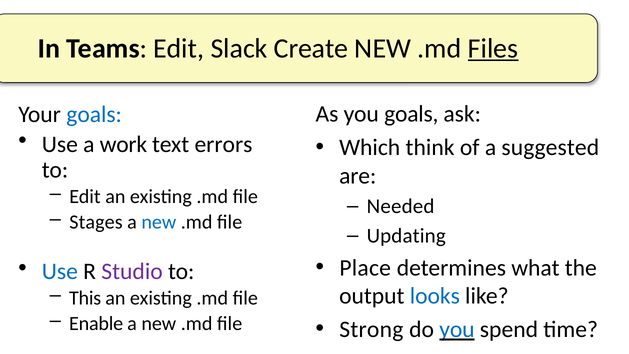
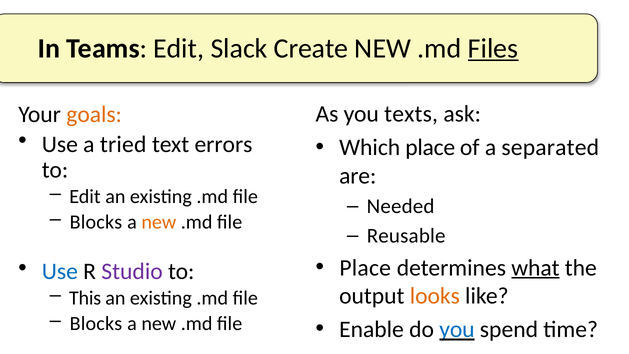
you goals: goals -> texts
goals at (94, 114) colour: blue -> orange
work: work -> tried
Which think: think -> place
suggested: suggested -> separated
Stages at (96, 222): Stages -> Blocks
new at (159, 222) colour: blue -> orange
Updating: Updating -> Reusable
what underline: none -> present
looks colour: blue -> orange
Enable at (96, 324): Enable -> Blocks
Strong: Strong -> Enable
